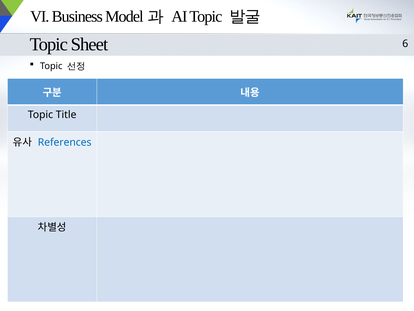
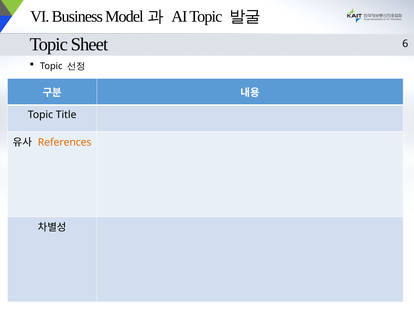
References colour: blue -> orange
